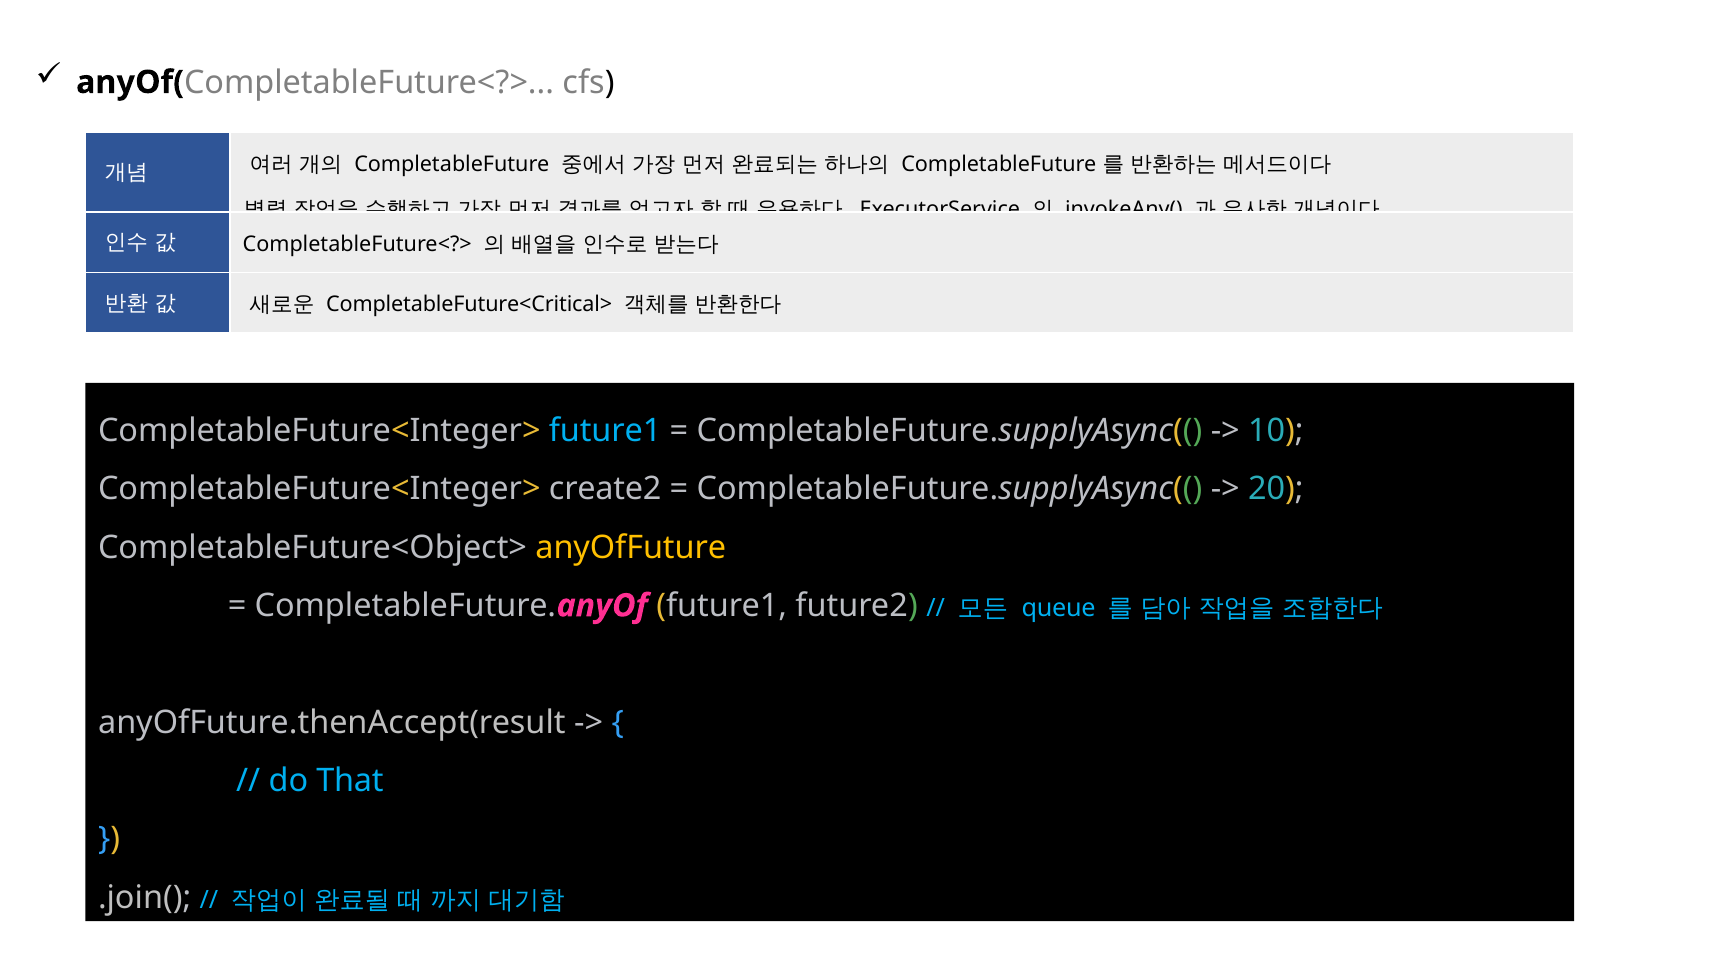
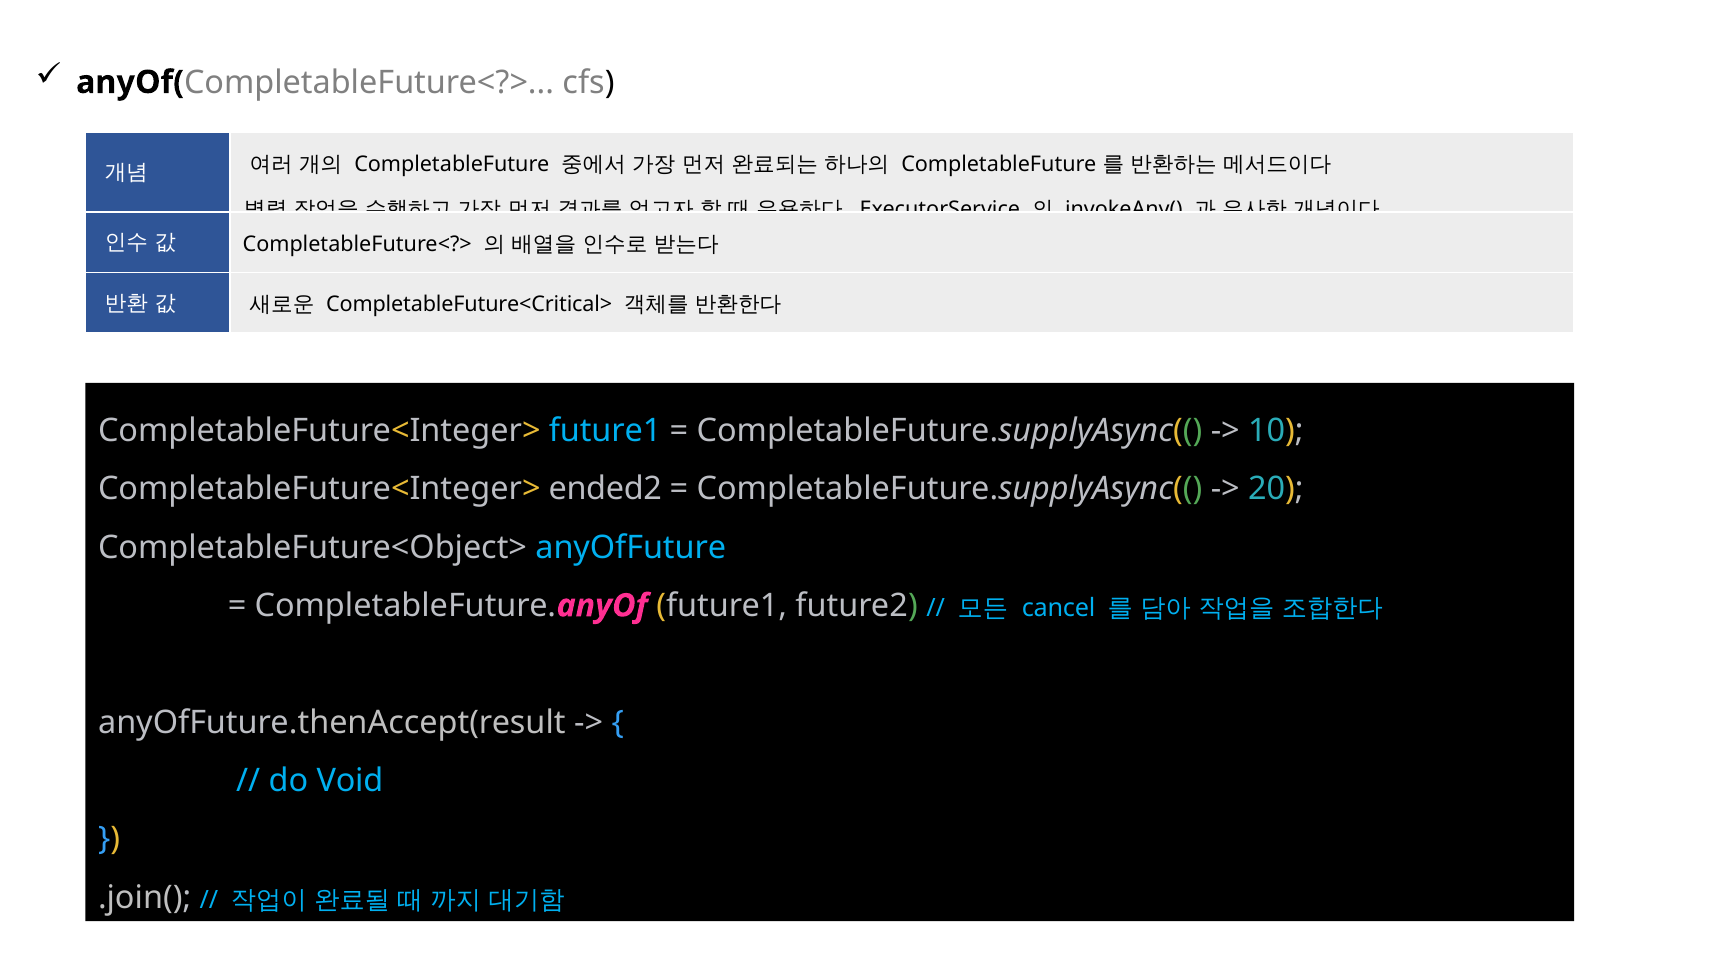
create2: create2 -> ended2
anyOfFuture colour: yellow -> light blue
queue: queue -> cancel
That: That -> Void
